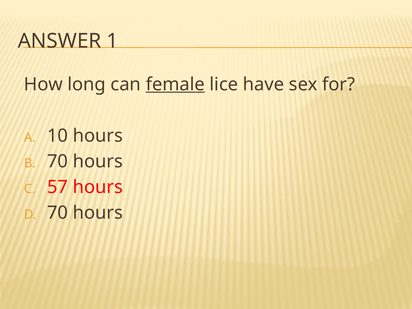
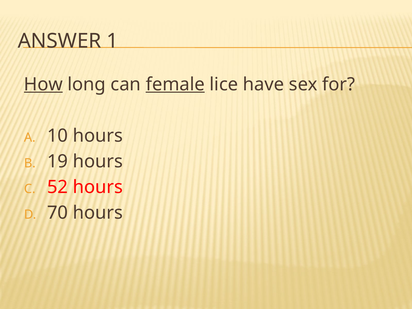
How underline: none -> present
70 at (58, 161): 70 -> 19
57: 57 -> 52
